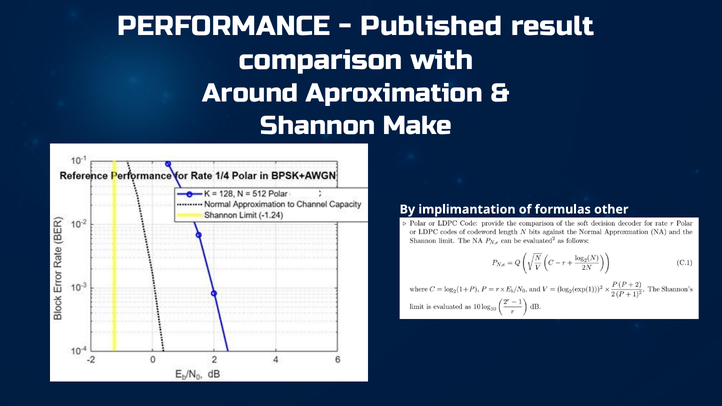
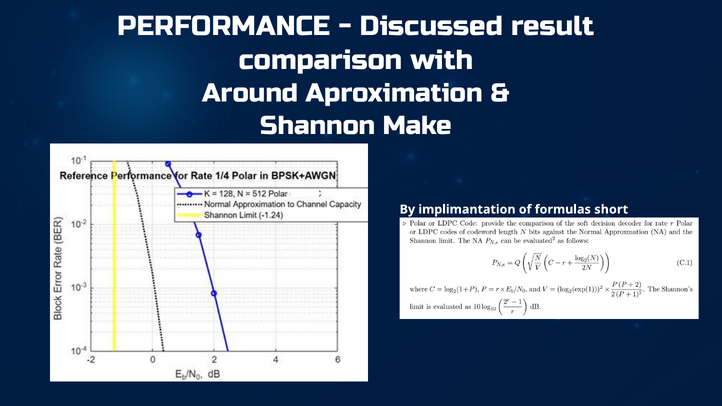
Published: Published -> Discussed
other: other -> short
